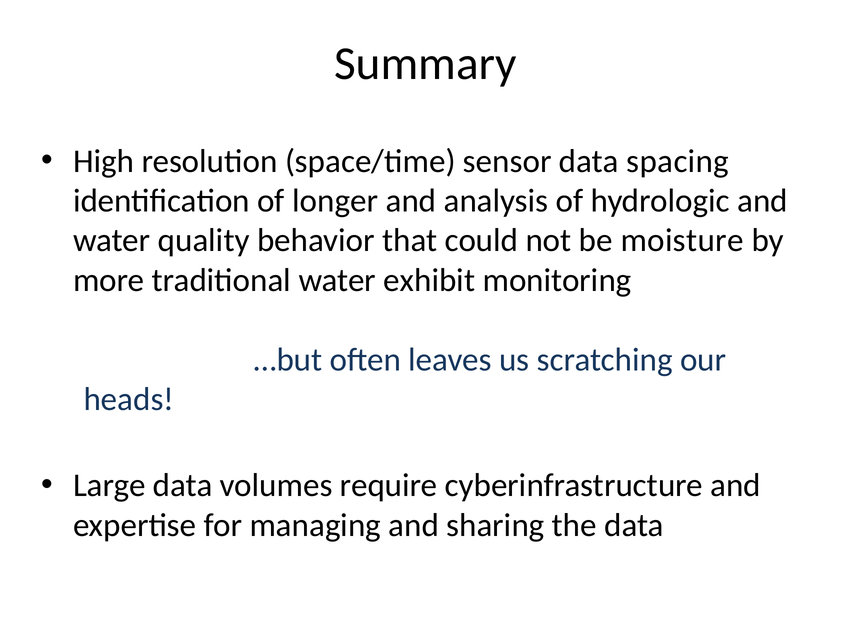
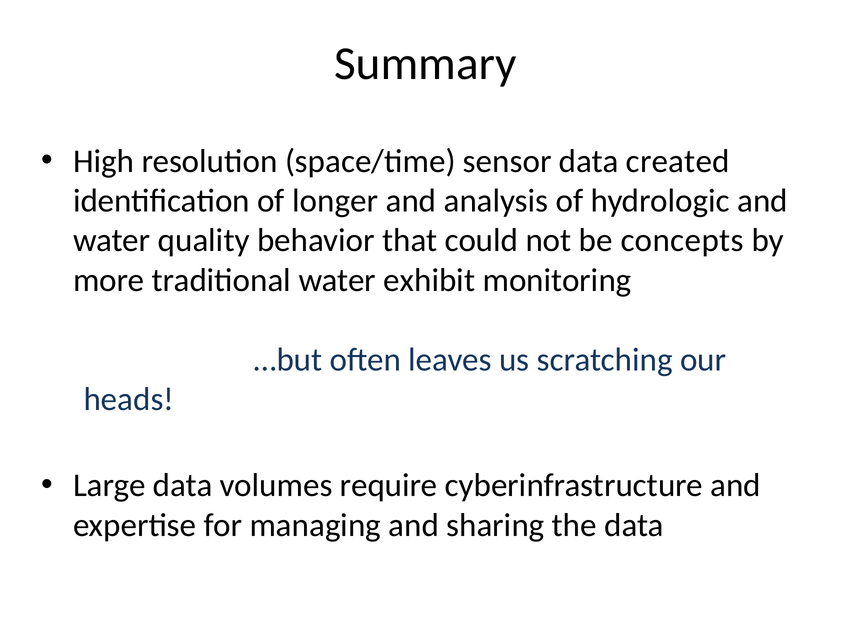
spacing: spacing -> created
moisture: moisture -> concepts
